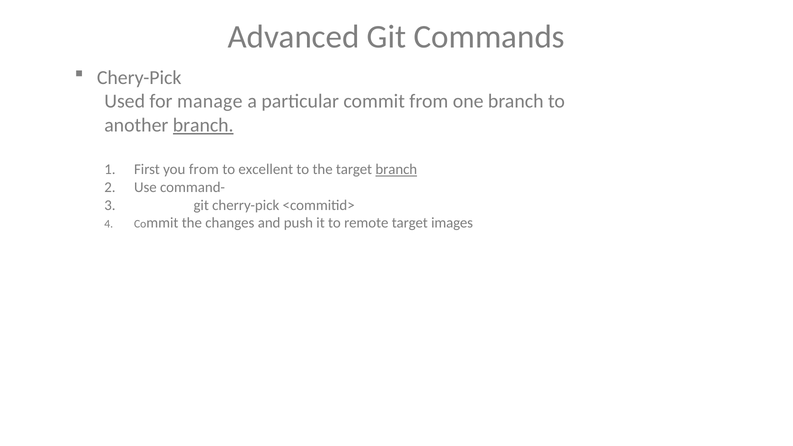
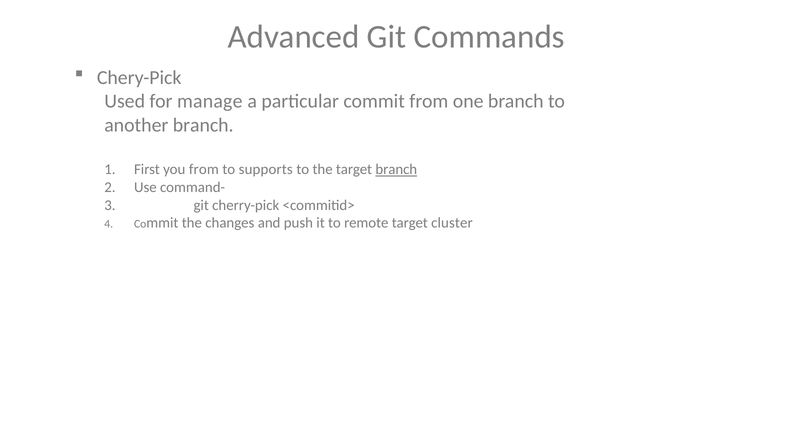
branch at (203, 125) underline: present -> none
excellent: excellent -> supports
images: images -> cluster
